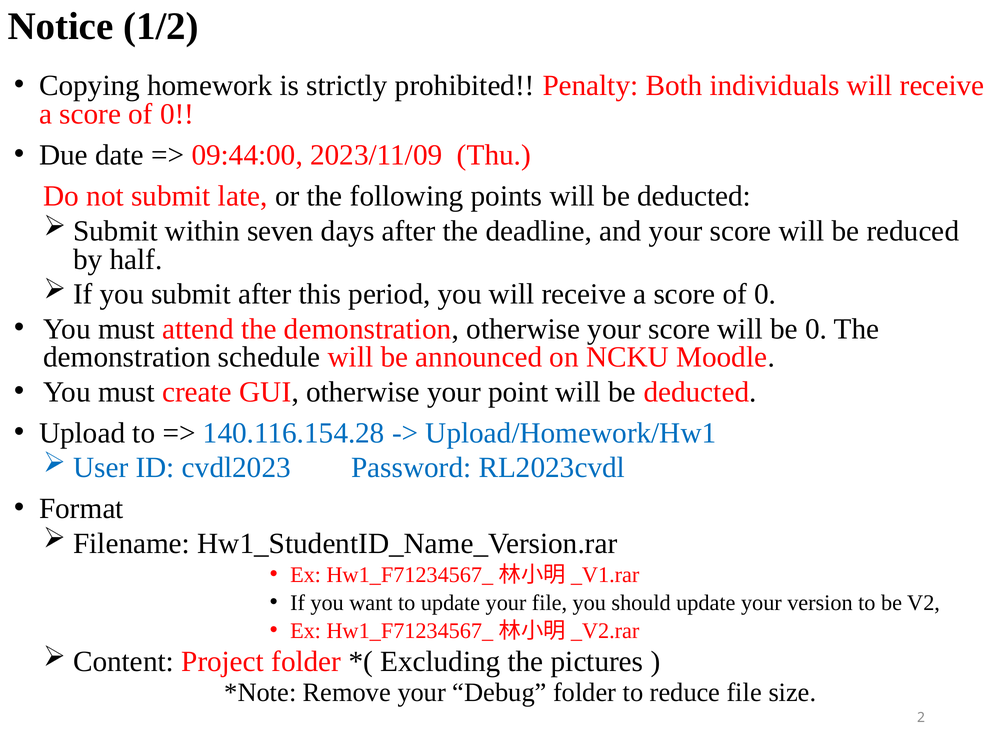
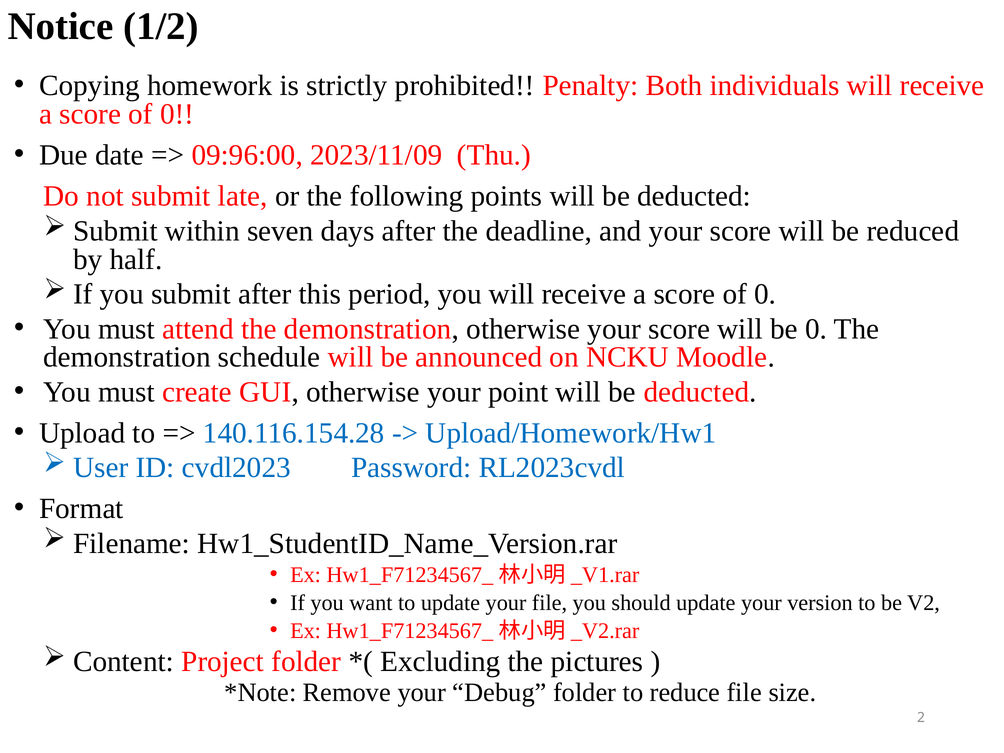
09:44:00: 09:44:00 -> 09:96:00
